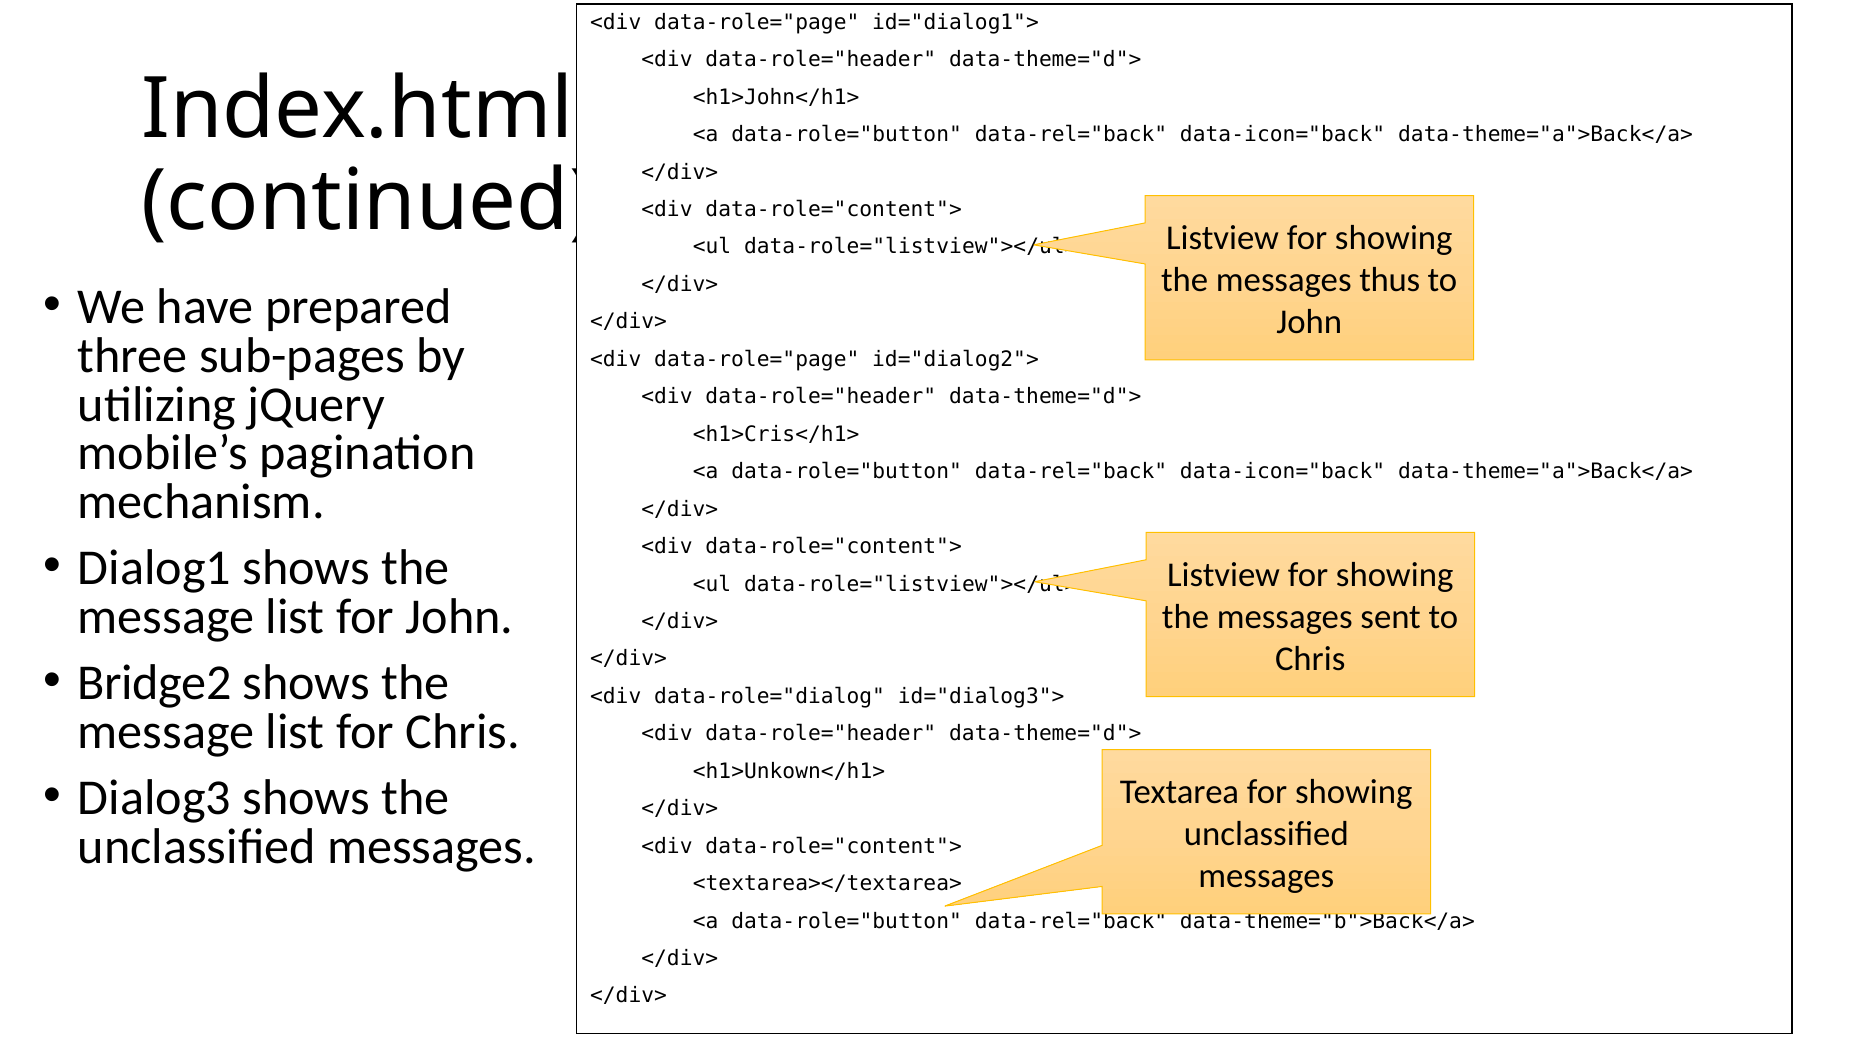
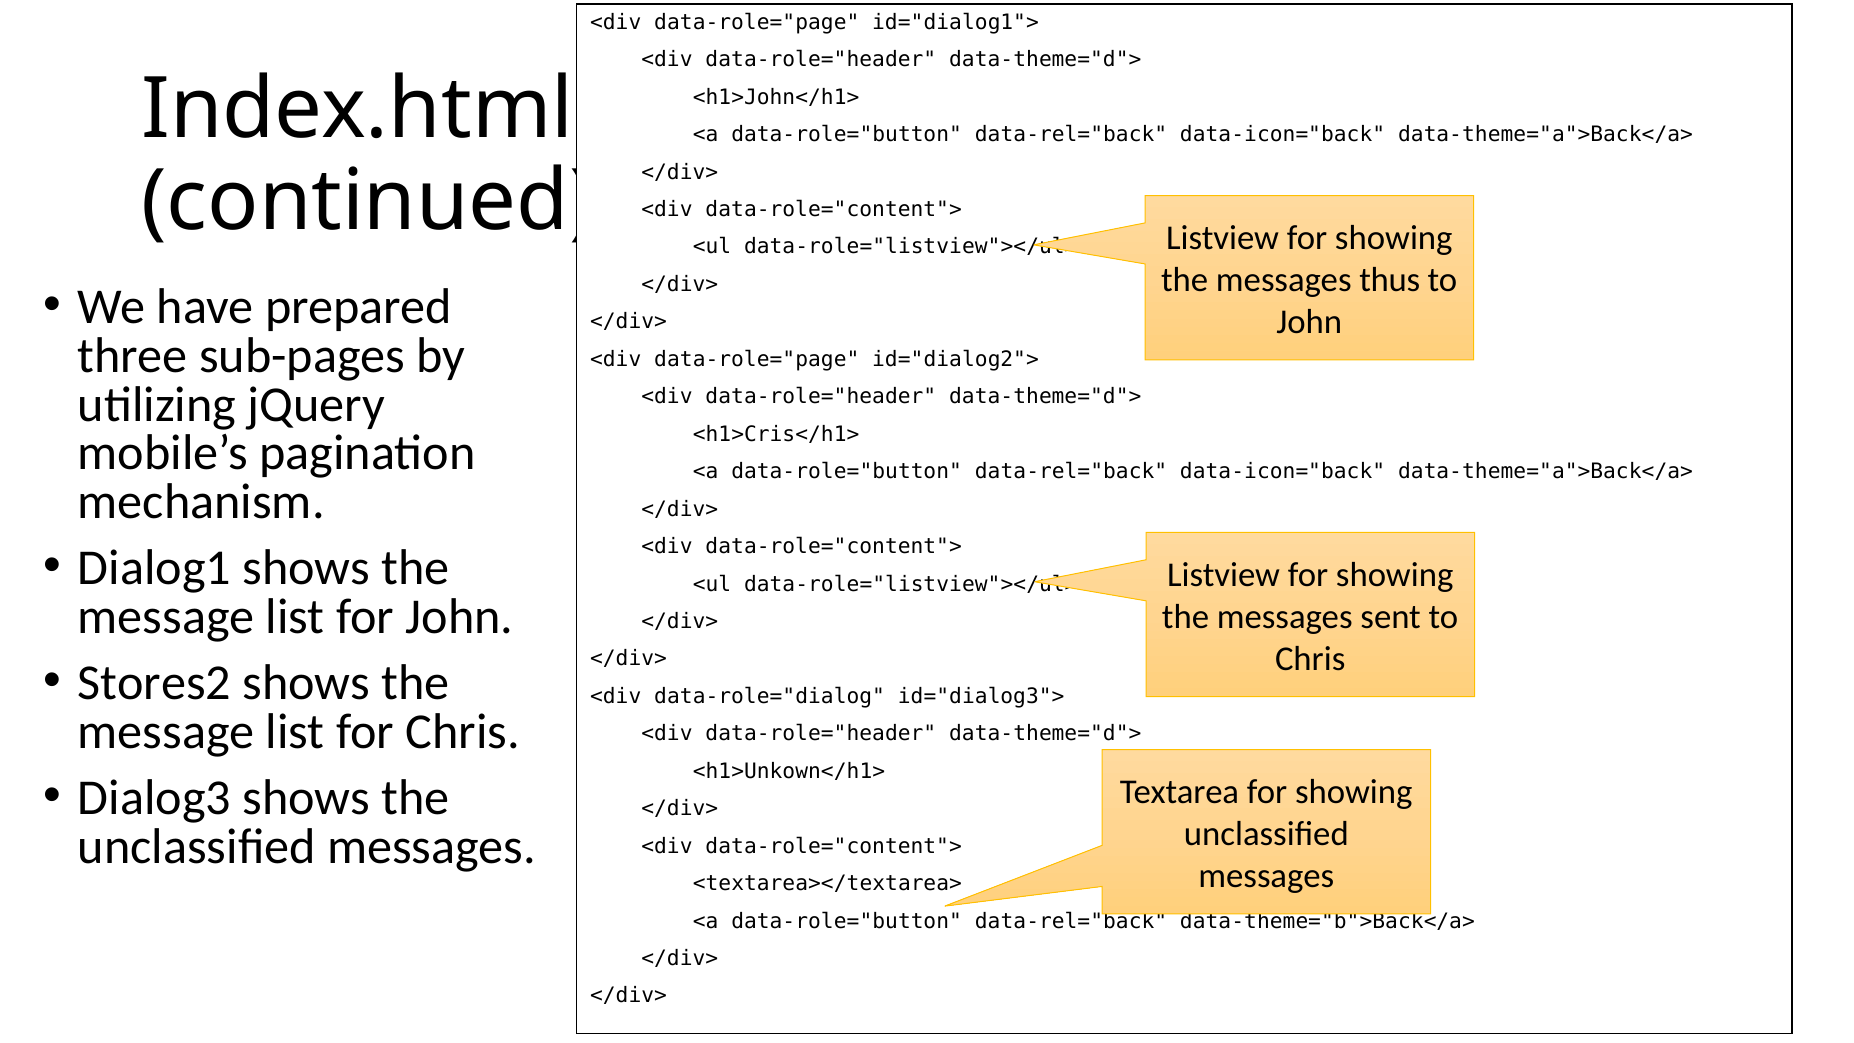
Bridge2: Bridge2 -> Stores2
